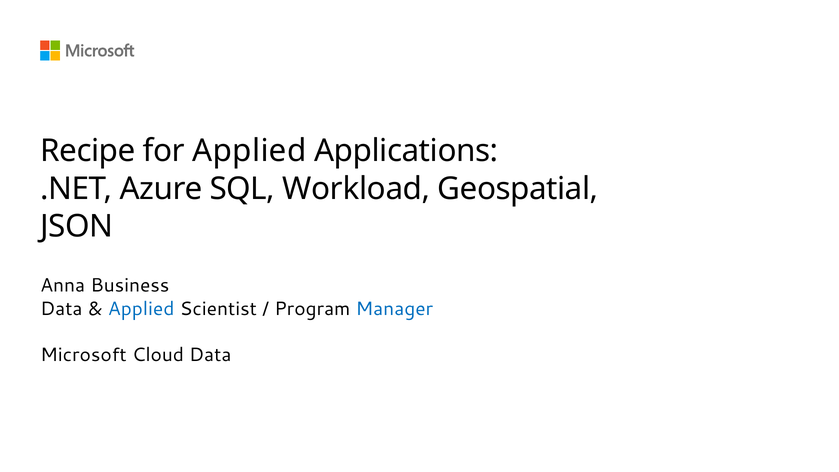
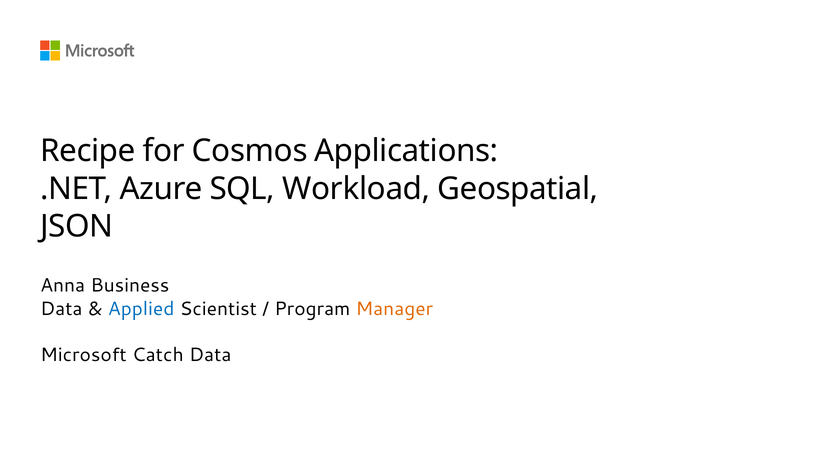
for Applied: Applied -> Cosmos
Manager colour: blue -> orange
Cloud: Cloud -> Catch
